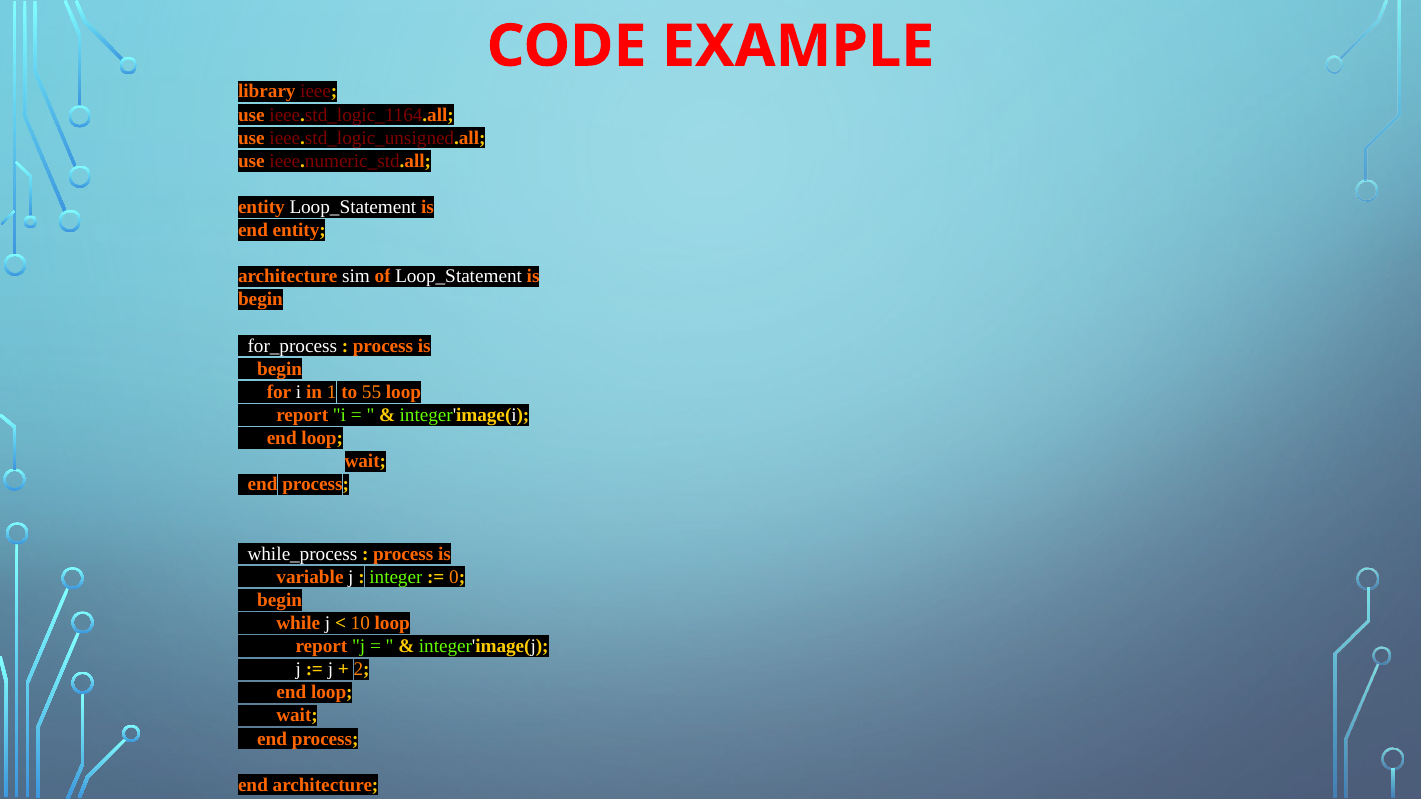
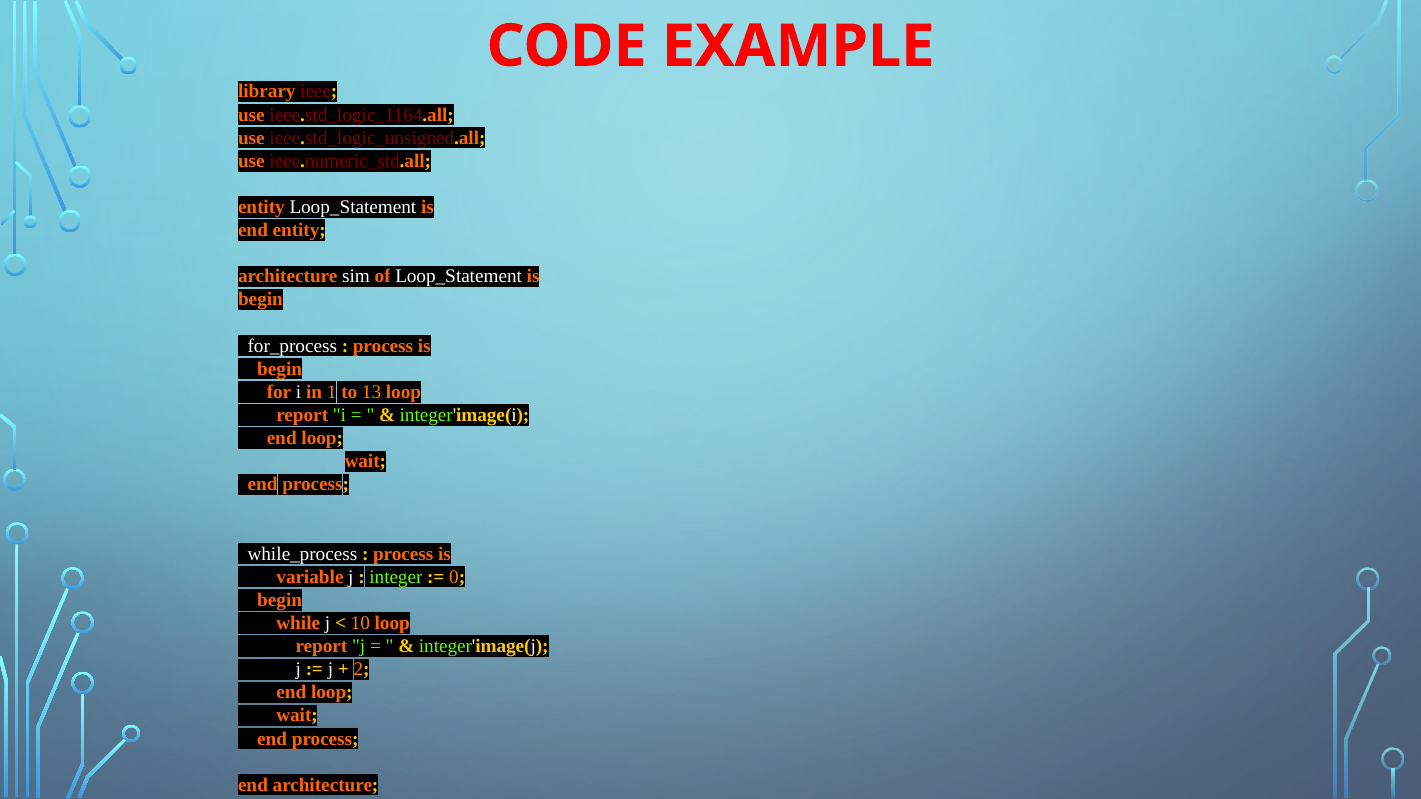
55: 55 -> 13
